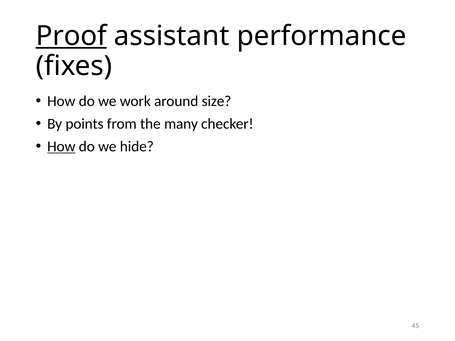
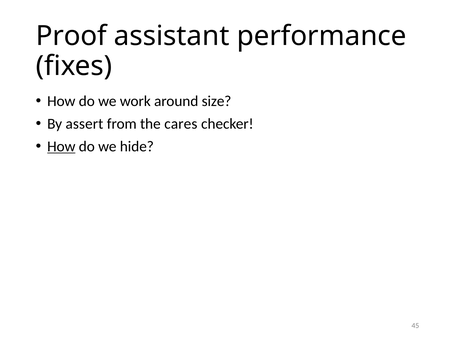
Proof underline: present -> none
points: points -> assert
many: many -> cares
